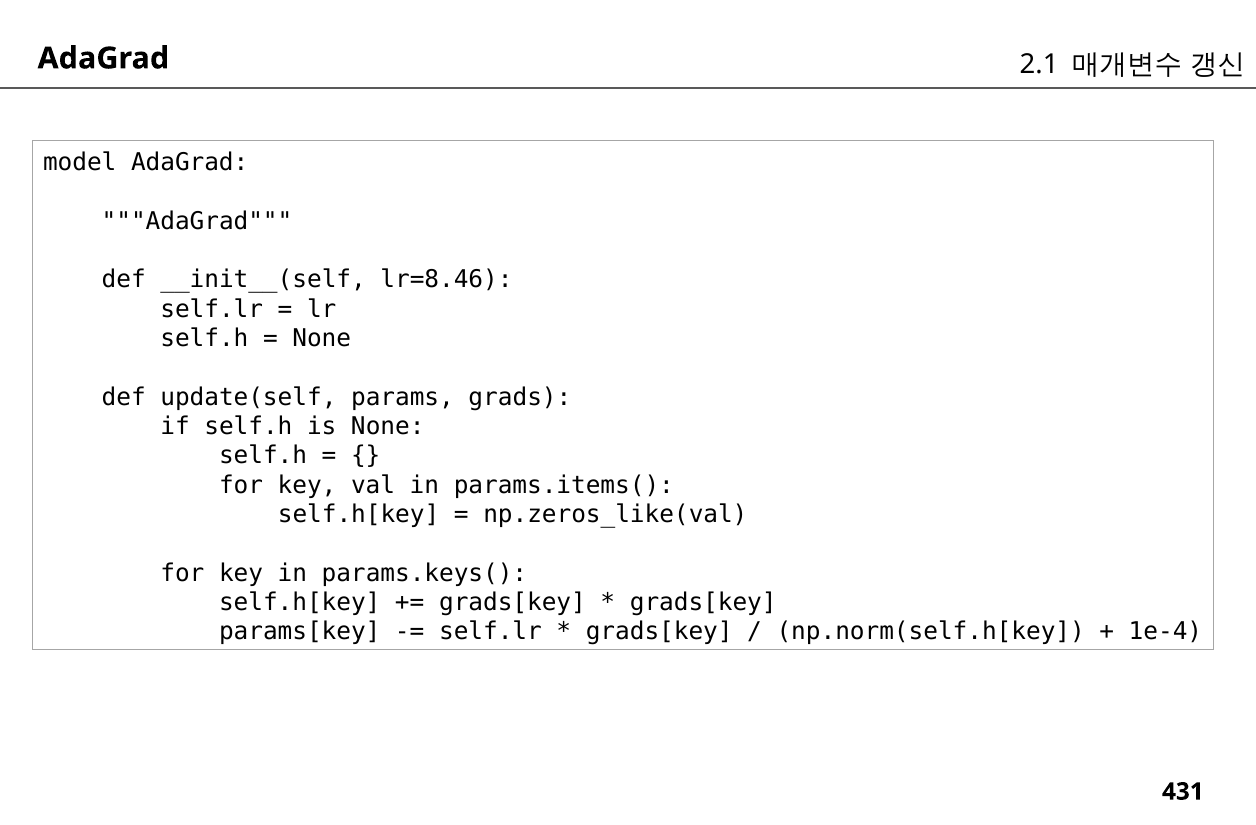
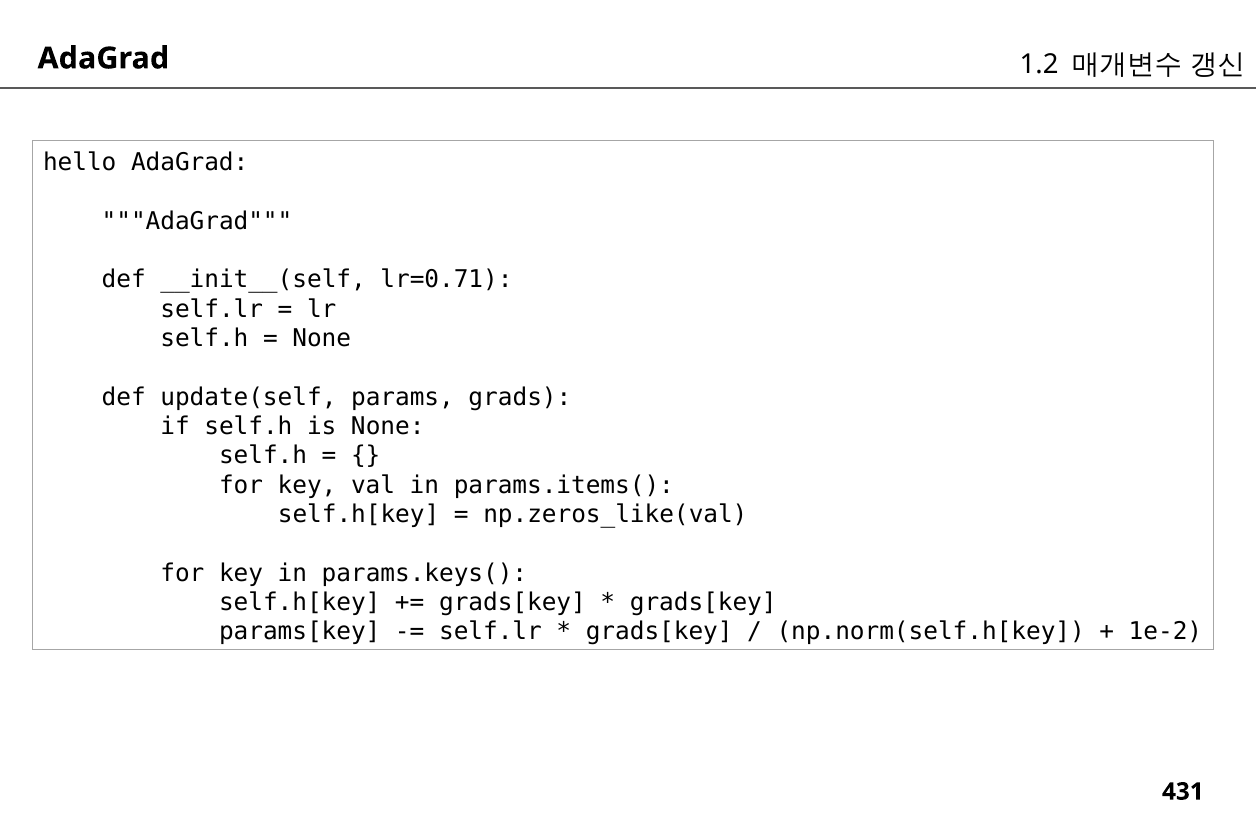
2.1: 2.1 -> 1.2
model: model -> hello
lr=8.46: lr=8.46 -> lr=0.71
1e-4: 1e-4 -> 1e-2
